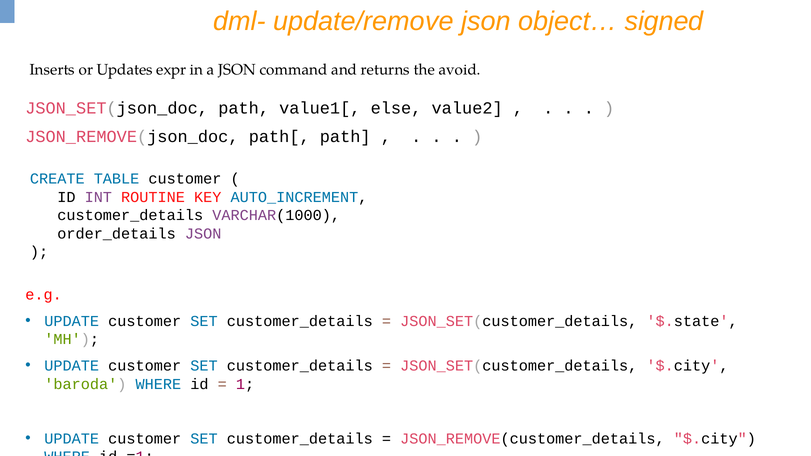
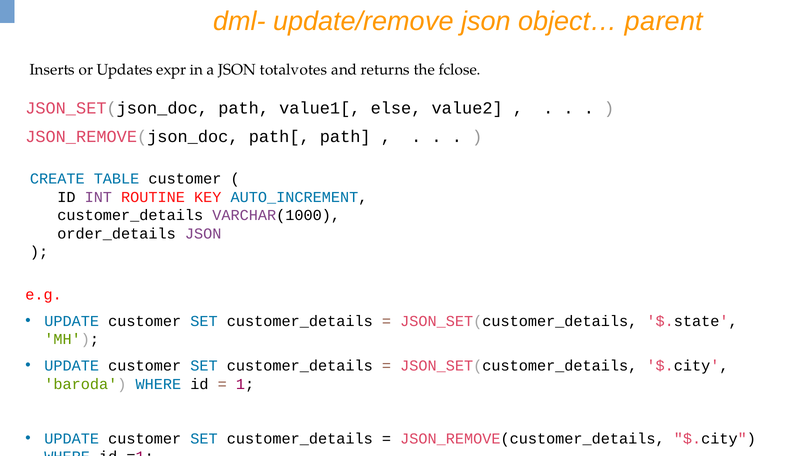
signed: signed -> parent
command: command -> totalvotes
avoid: avoid -> fclose
